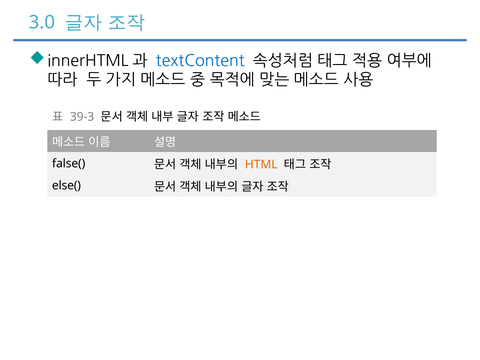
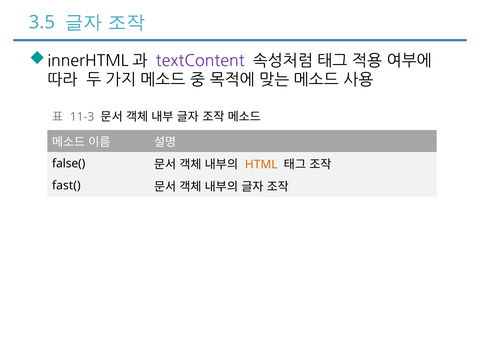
3.0: 3.0 -> 3.5
textContent colour: blue -> purple
39-3: 39-3 -> 11-3
else(: else( -> fast(
